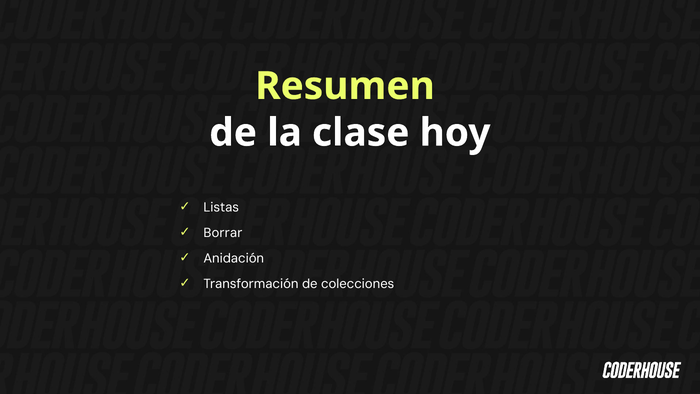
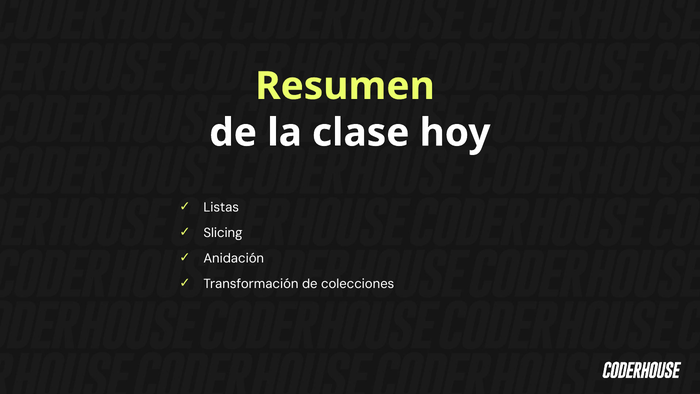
Borrar: Borrar -> Slicing
